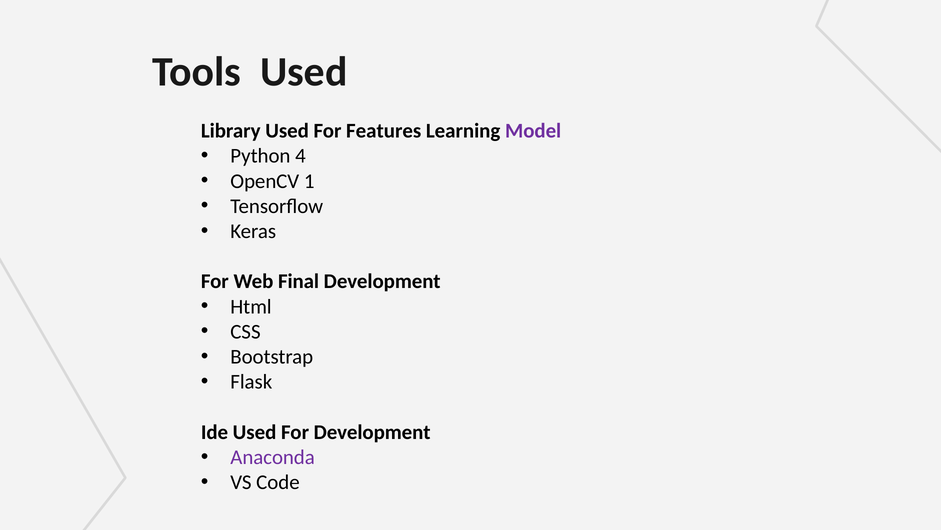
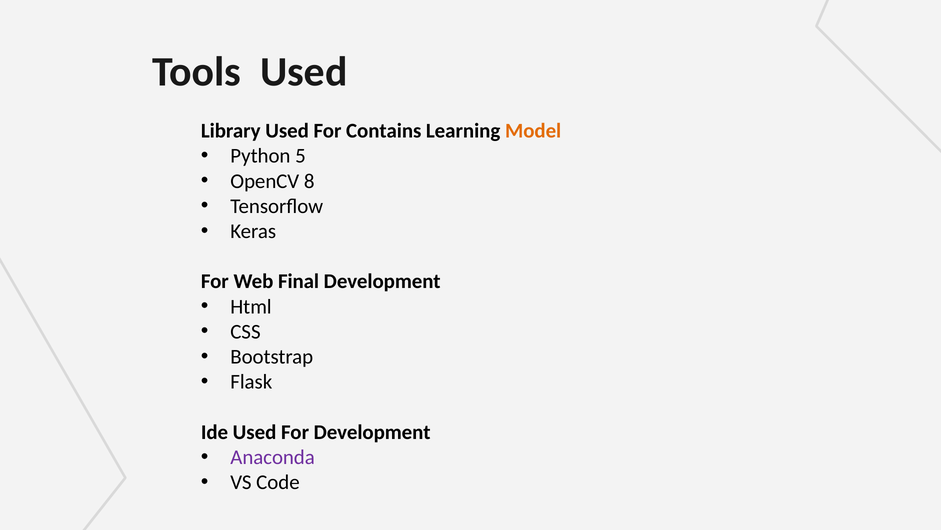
Features: Features -> Contains
Model colour: purple -> orange
4: 4 -> 5
1: 1 -> 8
